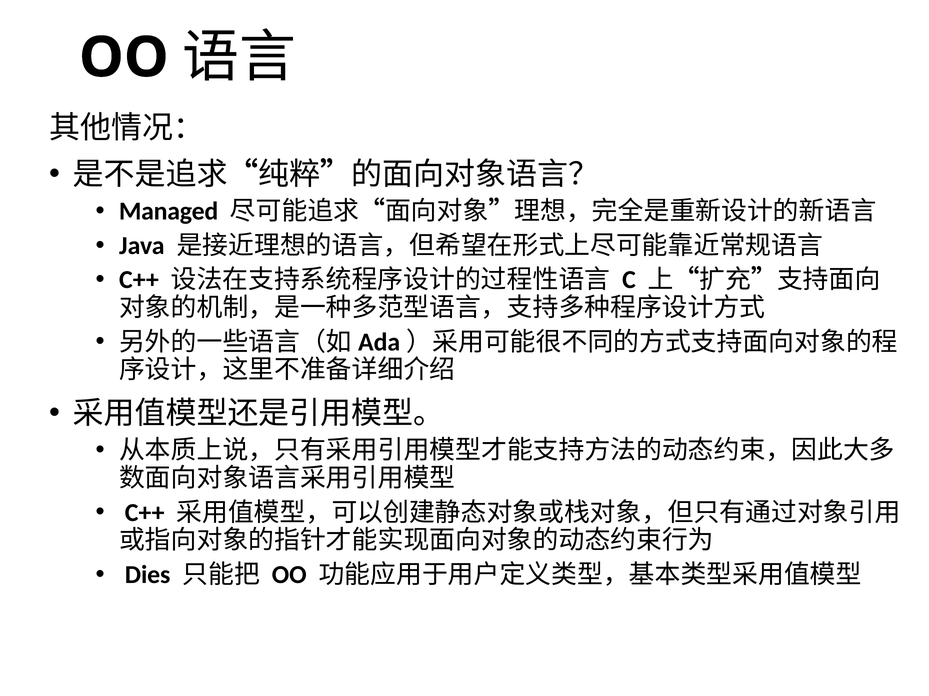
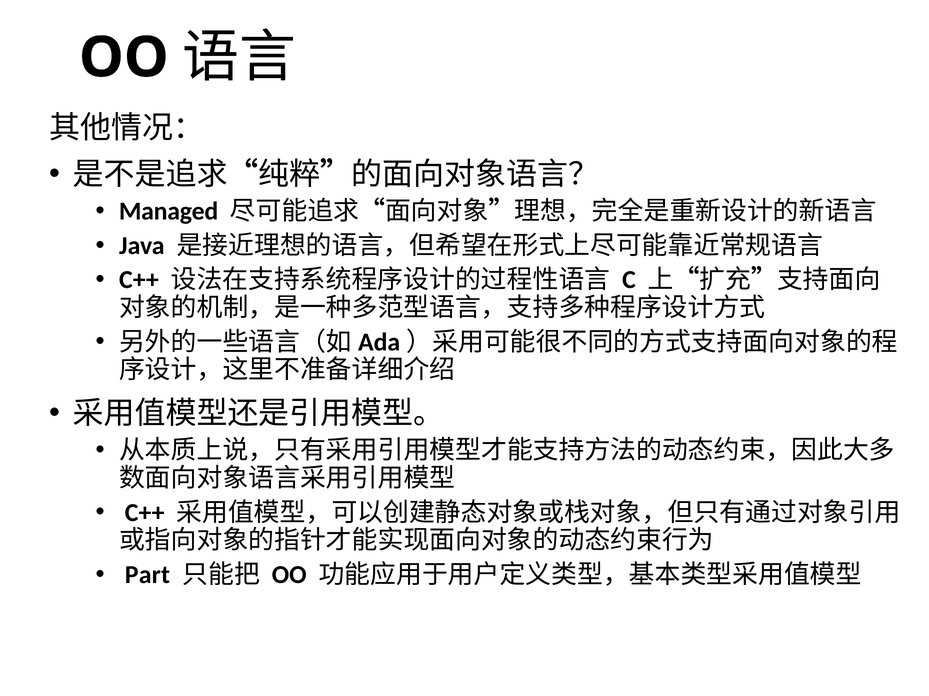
Dies: Dies -> Part
